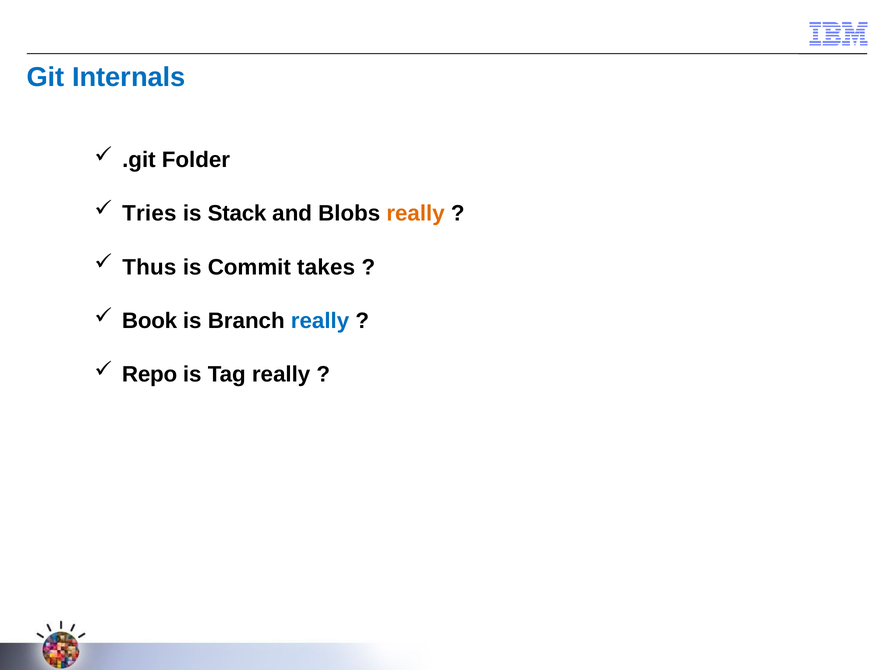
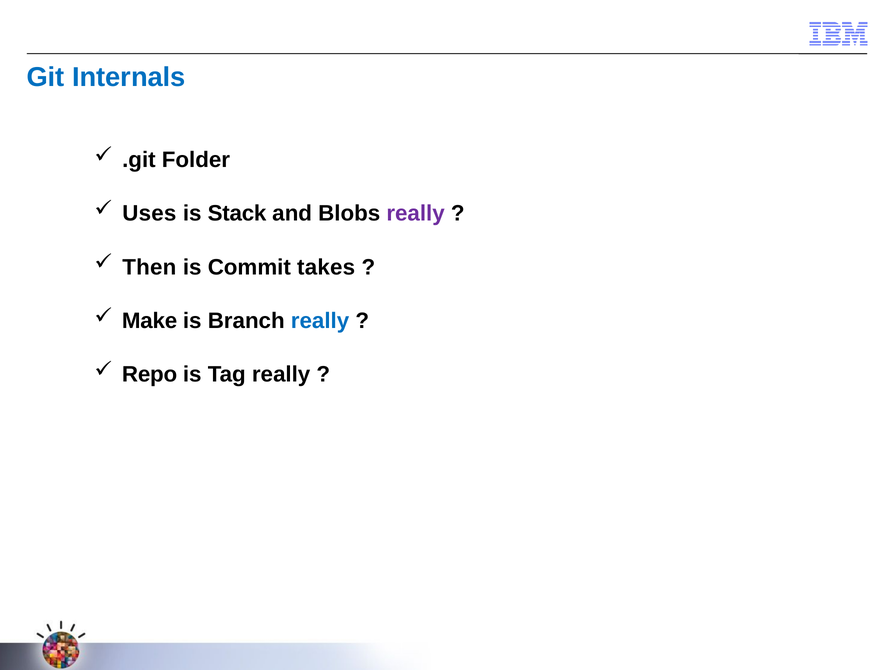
Tries: Tries -> Uses
really at (416, 214) colour: orange -> purple
Thus: Thus -> Then
Book: Book -> Make
